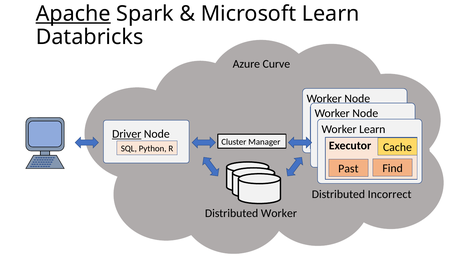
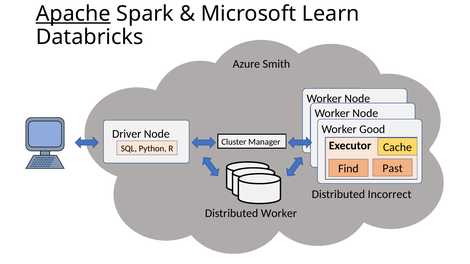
Curve: Curve -> Smith
Learn at (372, 130): Learn -> Good
Driver underline: present -> none
Find: Find -> Past
Past: Past -> Find
